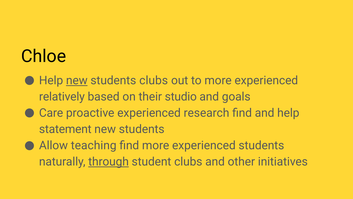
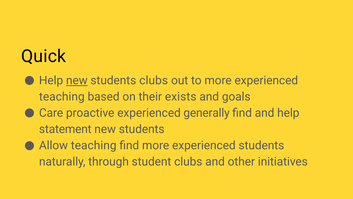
Chloe: Chloe -> Quick
relatively at (62, 97): relatively -> teaching
studio: studio -> exists
research: research -> generally
through underline: present -> none
